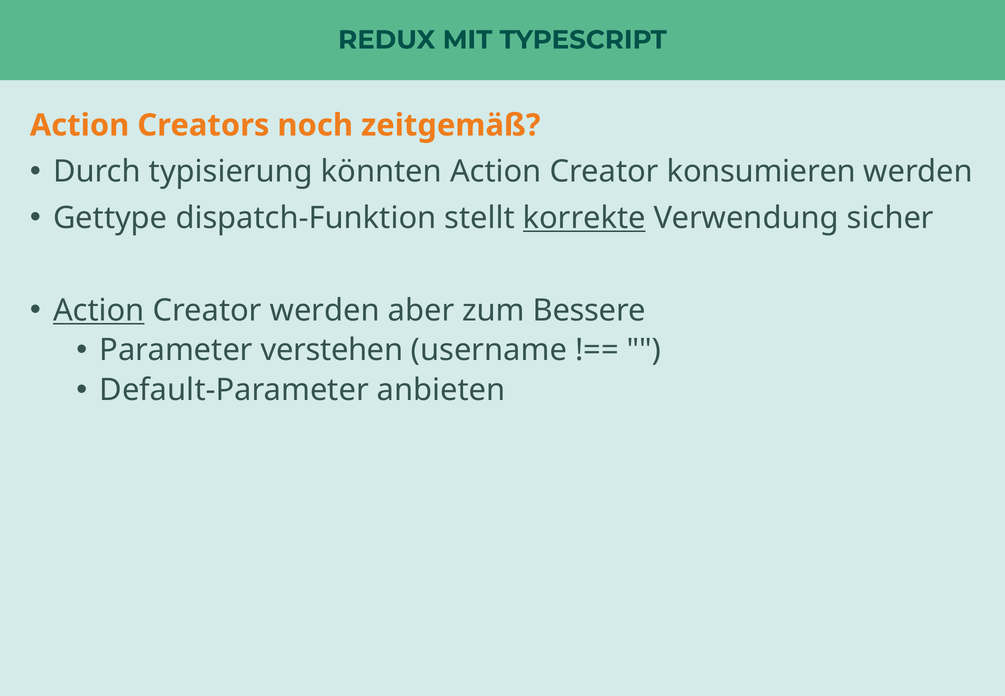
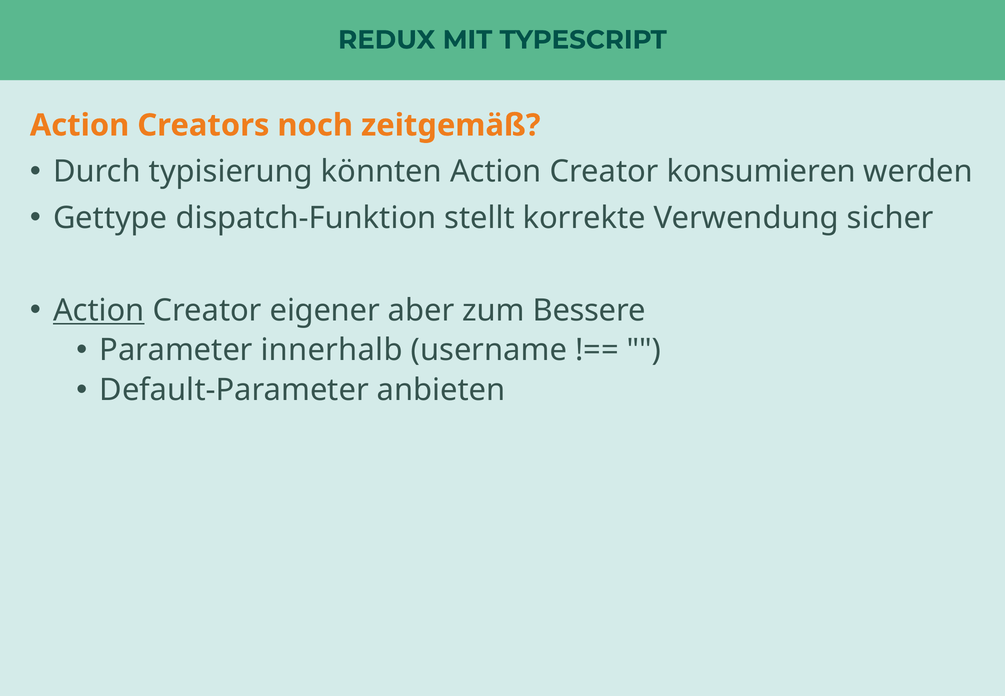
korrekte underline: present -> none
Creator werden: werden -> eigener
verstehen: verstehen -> innerhalb
